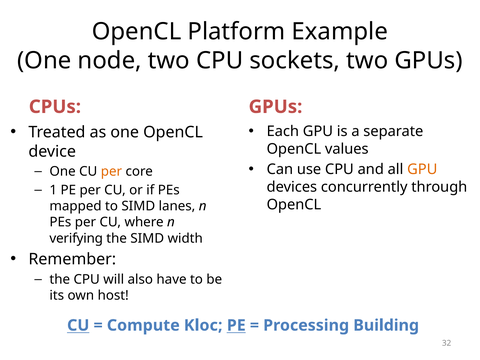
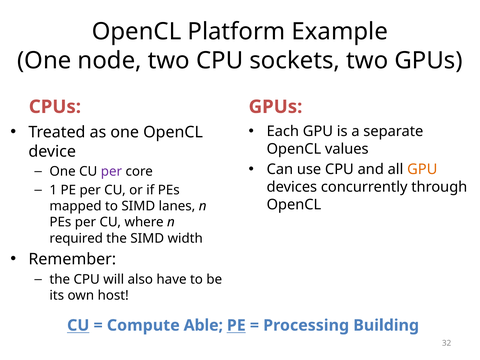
per at (111, 172) colour: orange -> purple
verifying: verifying -> required
Kloc: Kloc -> Able
